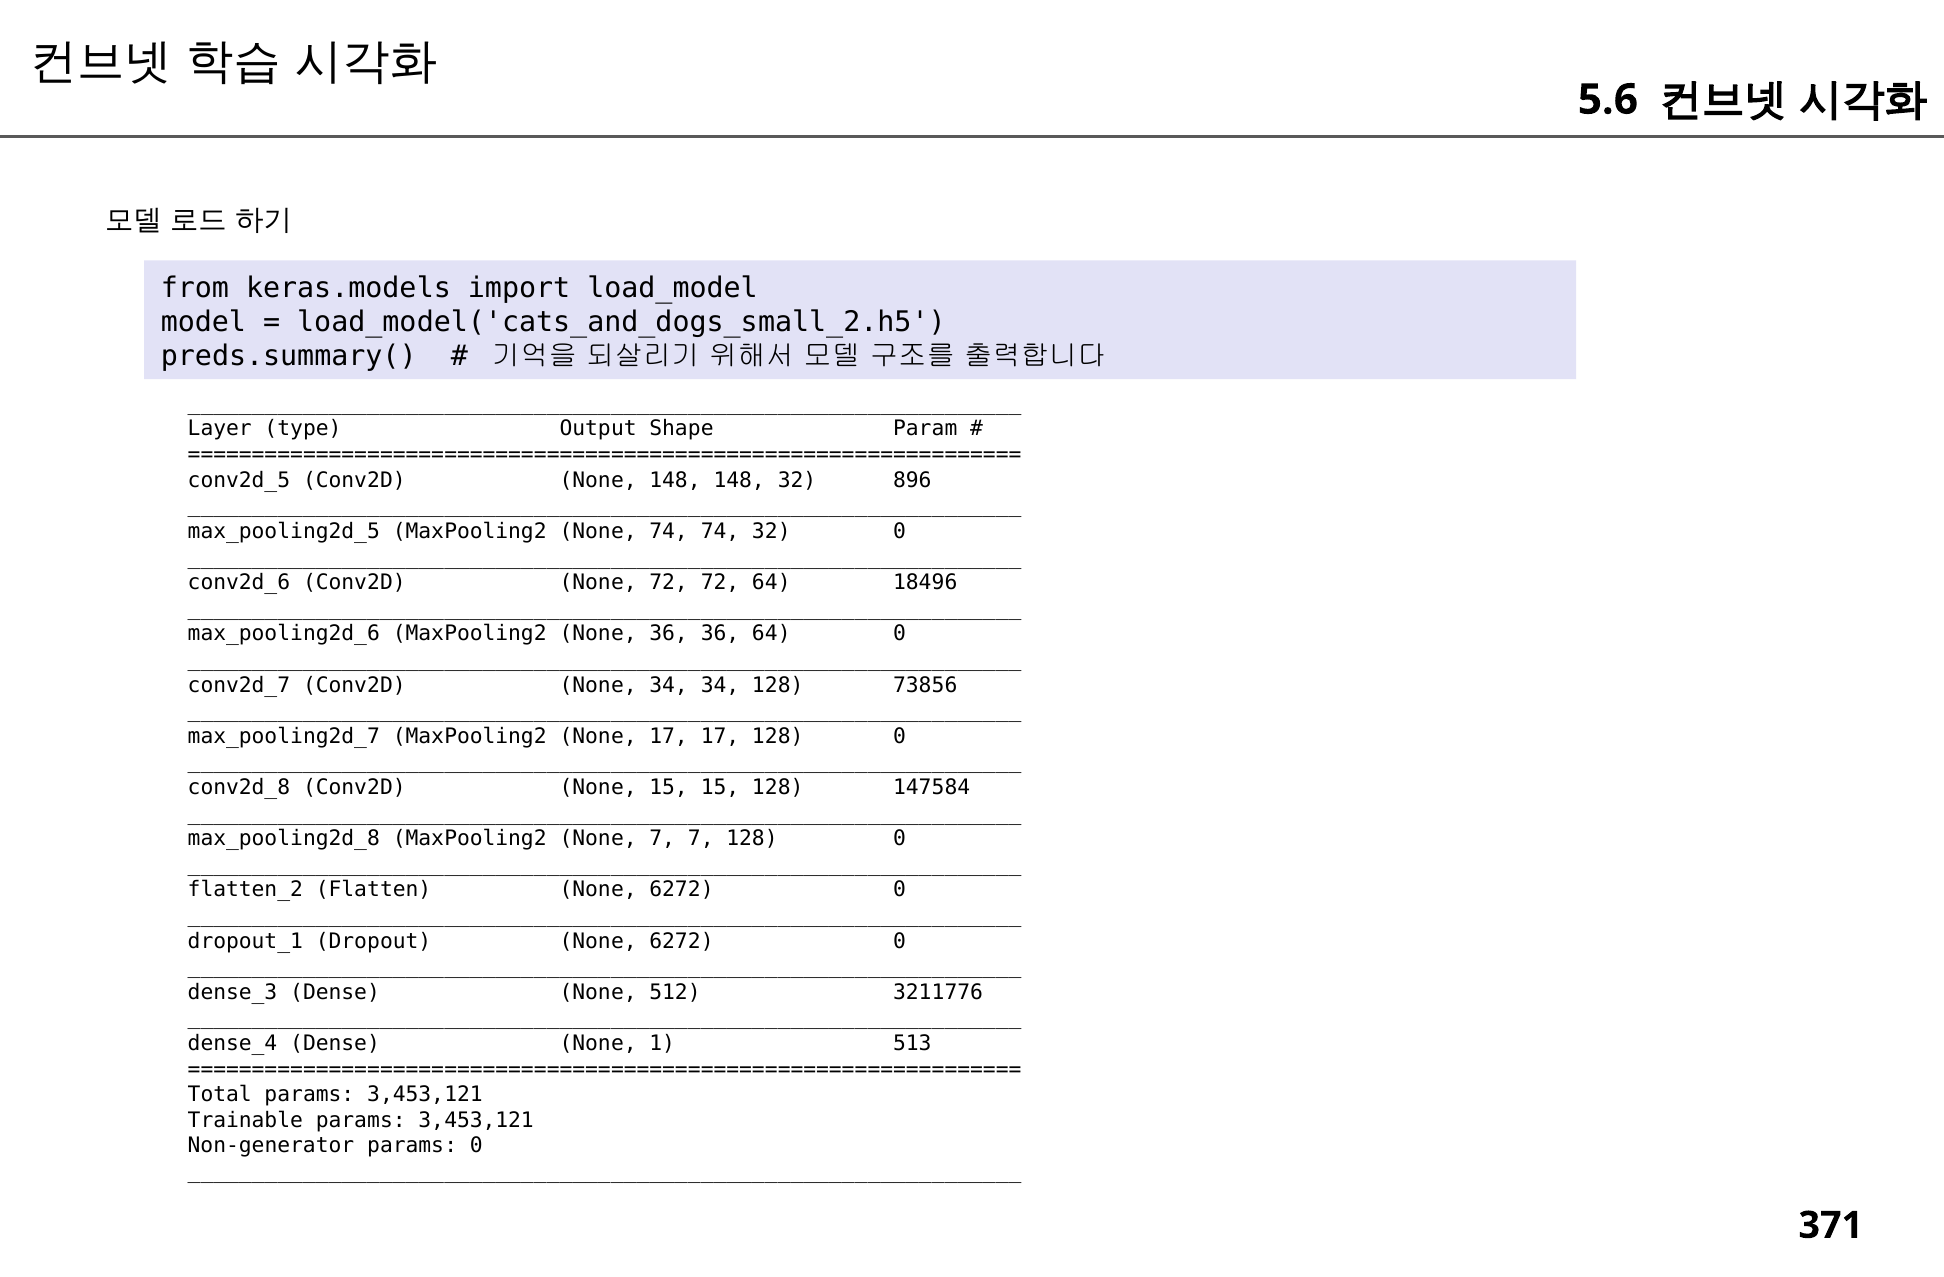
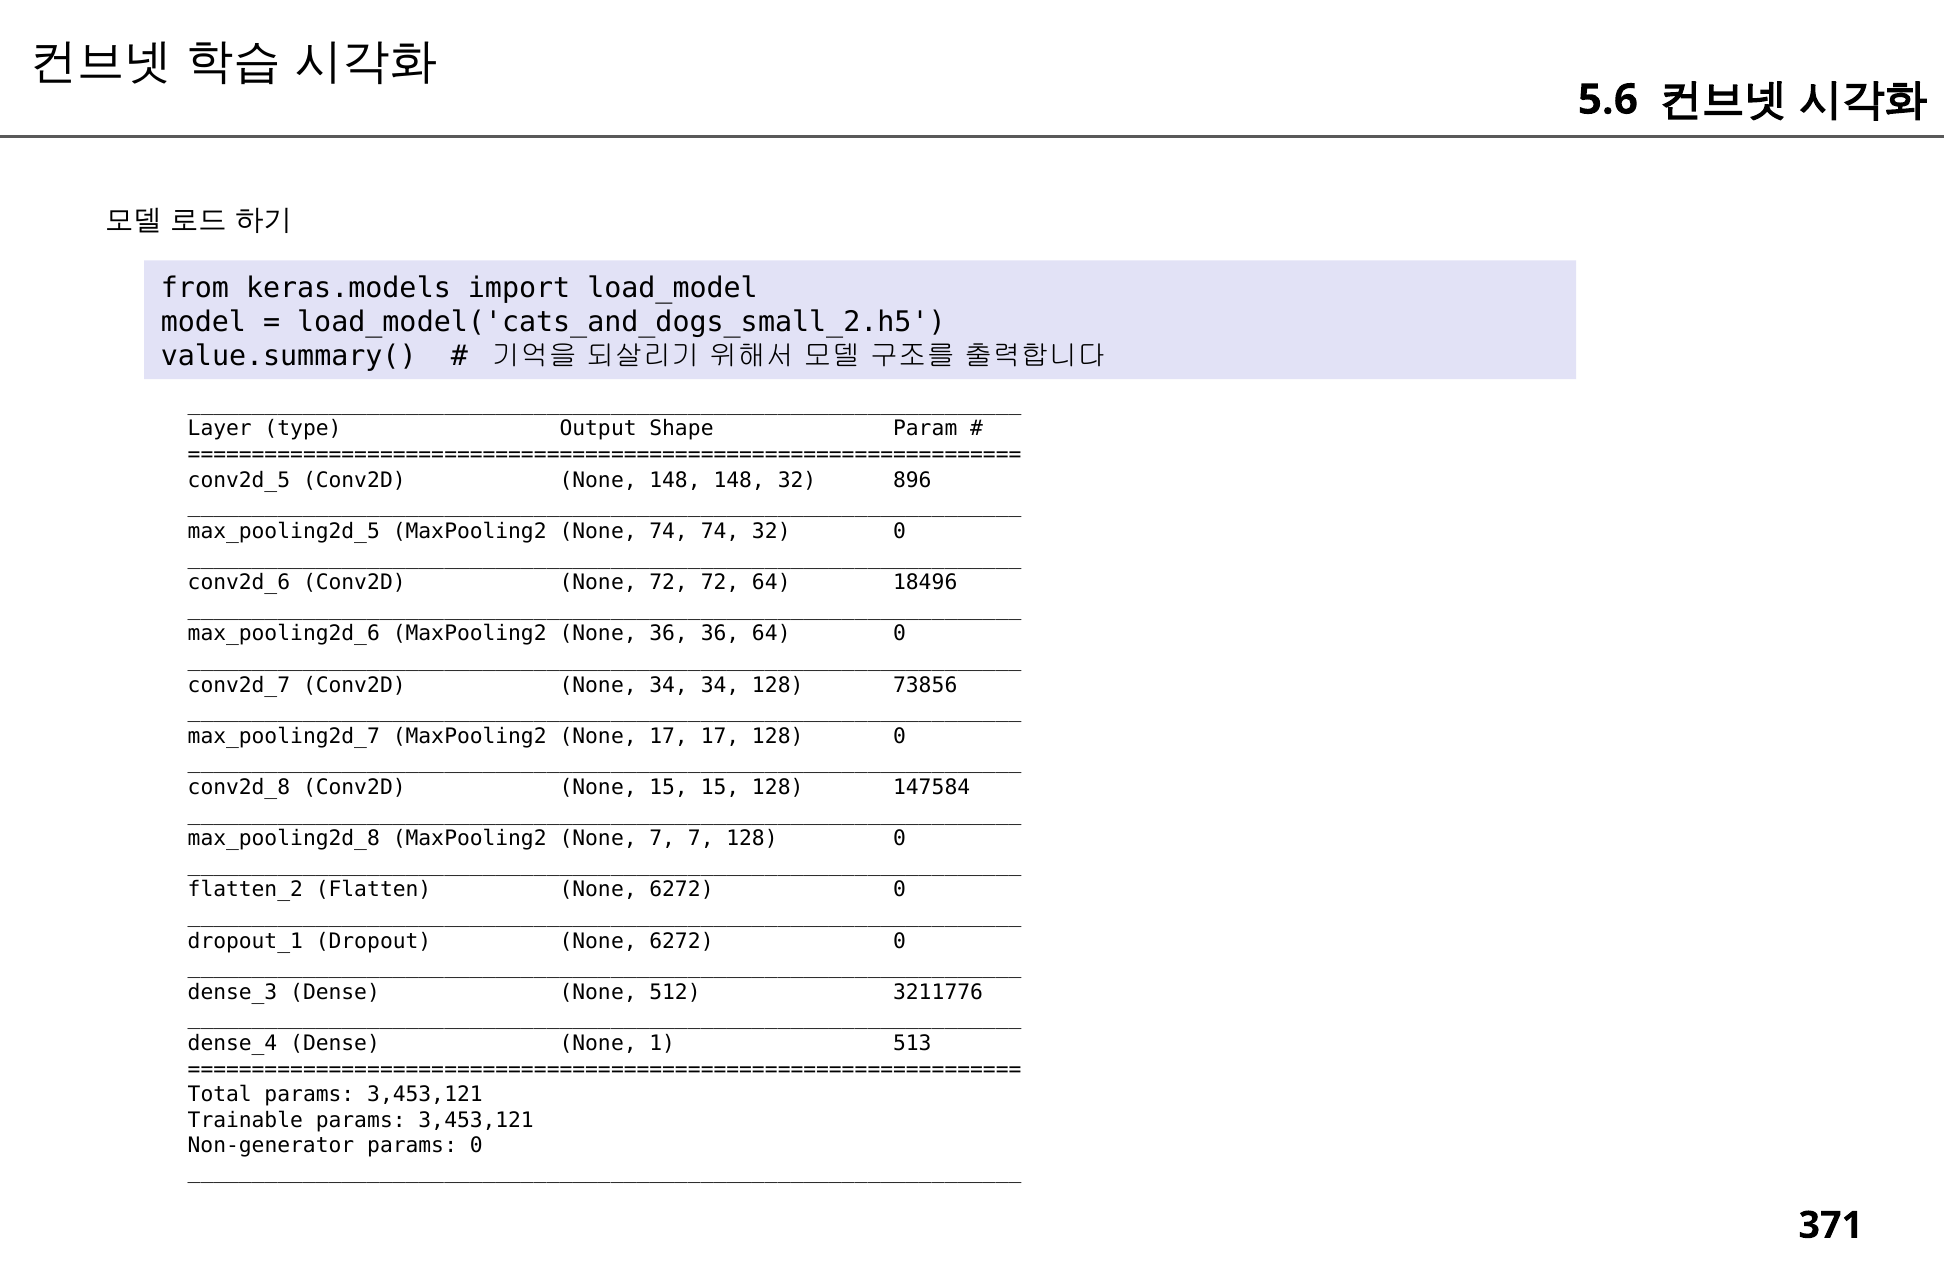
preds.summary(: preds.summary( -> value.summary(
